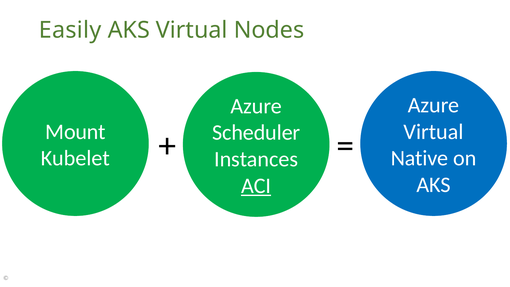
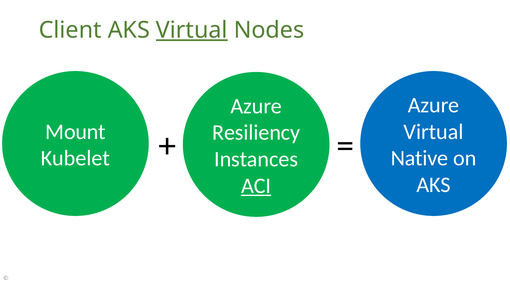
Easily: Easily -> Client
Virtual at (192, 30) underline: none -> present
Scheduler: Scheduler -> Resiliency
